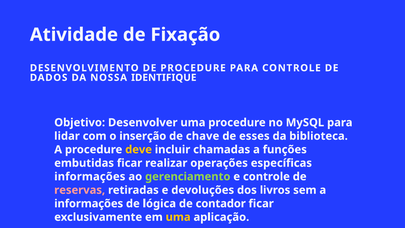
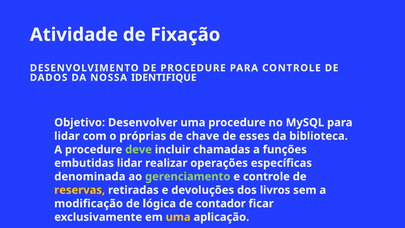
inserção: inserção -> próprias
deve colour: yellow -> light green
embutidas ficar: ficar -> lidar
informações at (90, 176): informações -> denominada
reservas colour: pink -> yellow
informações at (89, 203): informações -> modificação
